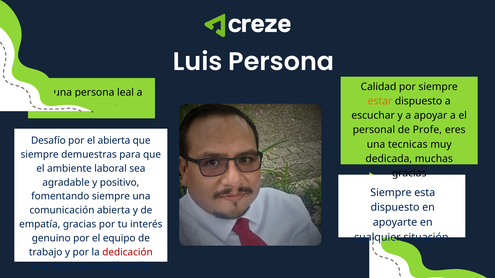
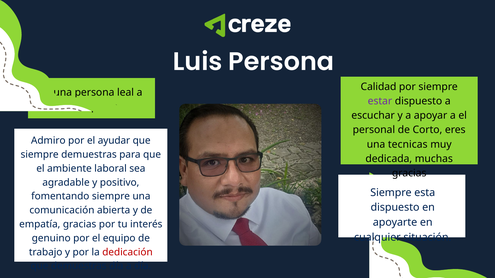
estar colour: orange -> purple
Profe: Profe -> Corto
Desafío: Desafío -> Admiro
el abierta: abierta -> ayudar
